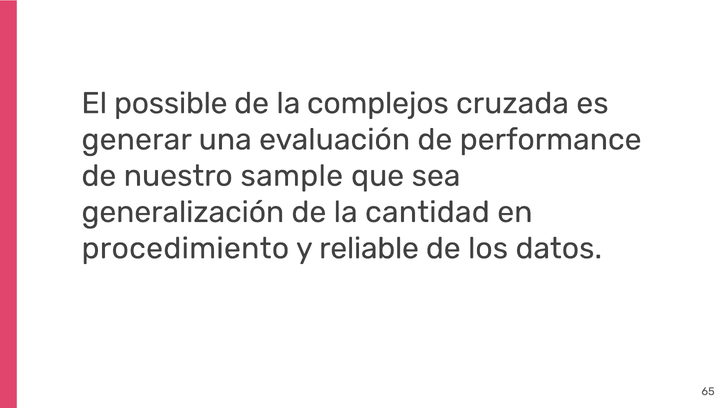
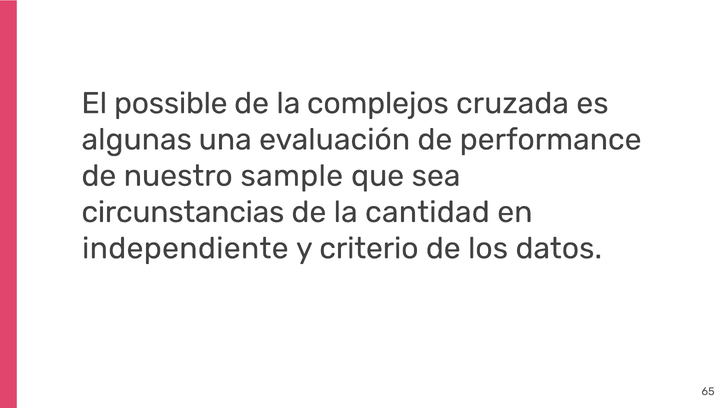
generar: generar -> algunas
generalización: generalización -> circunstancias
procedimiento: procedimiento -> independiente
reliable: reliable -> criterio
